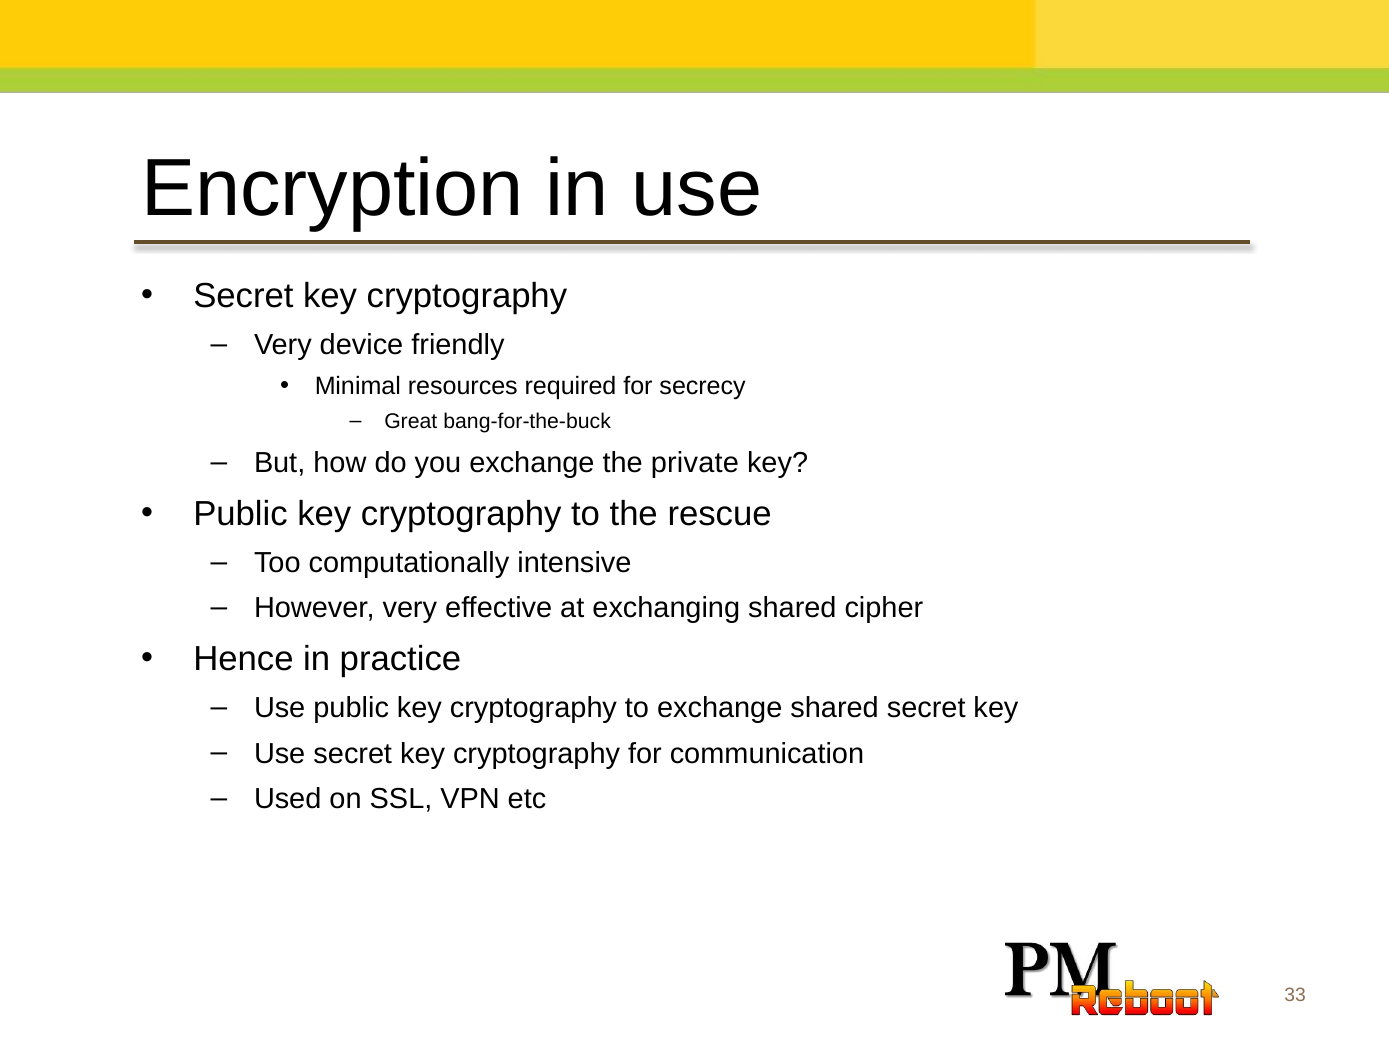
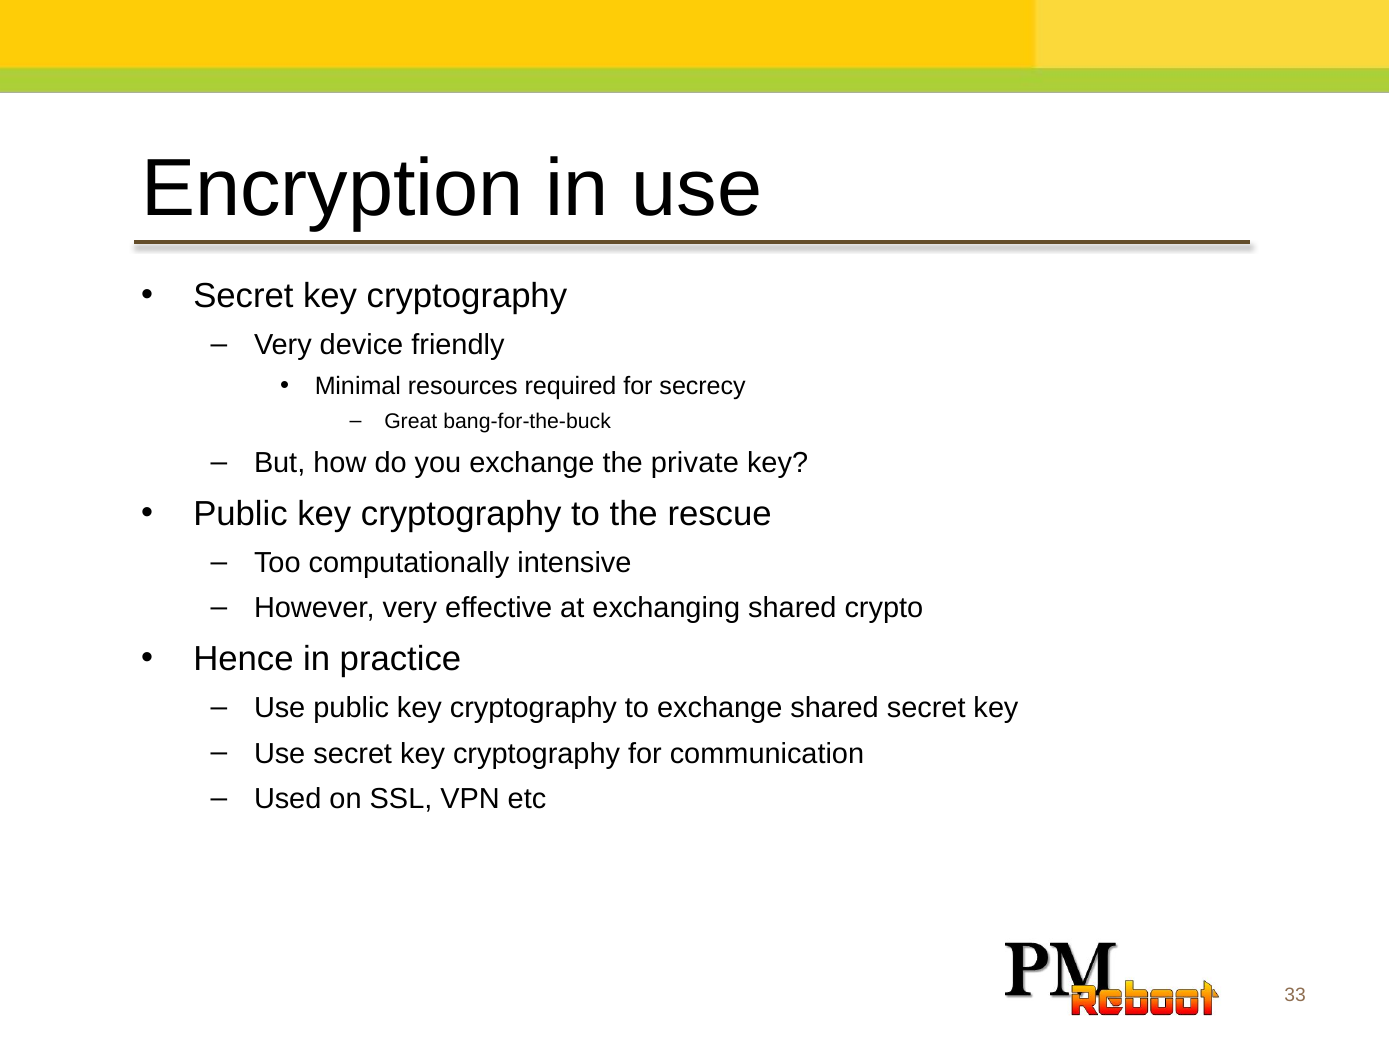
cipher: cipher -> crypto
